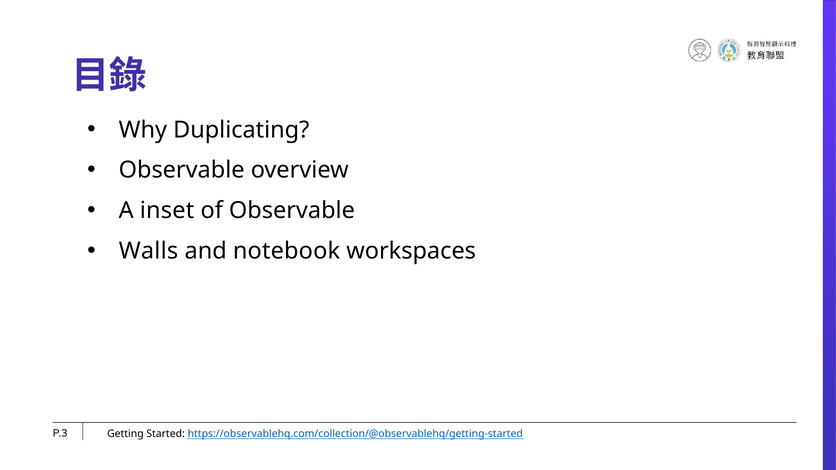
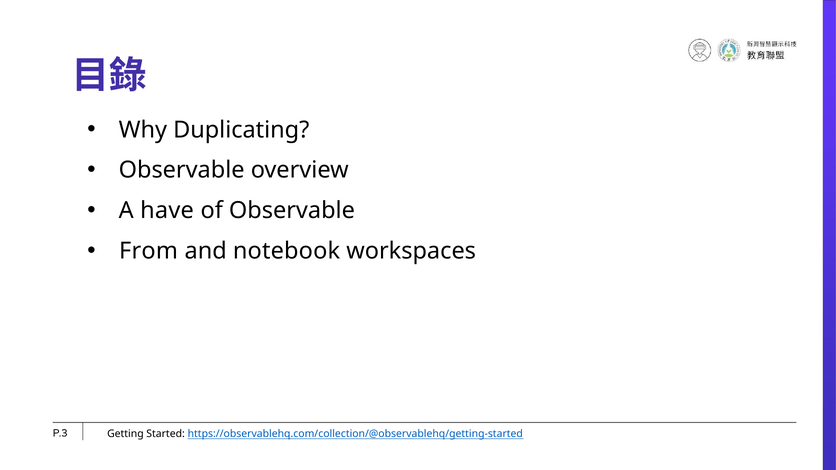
inset: inset -> have
Walls: Walls -> From
